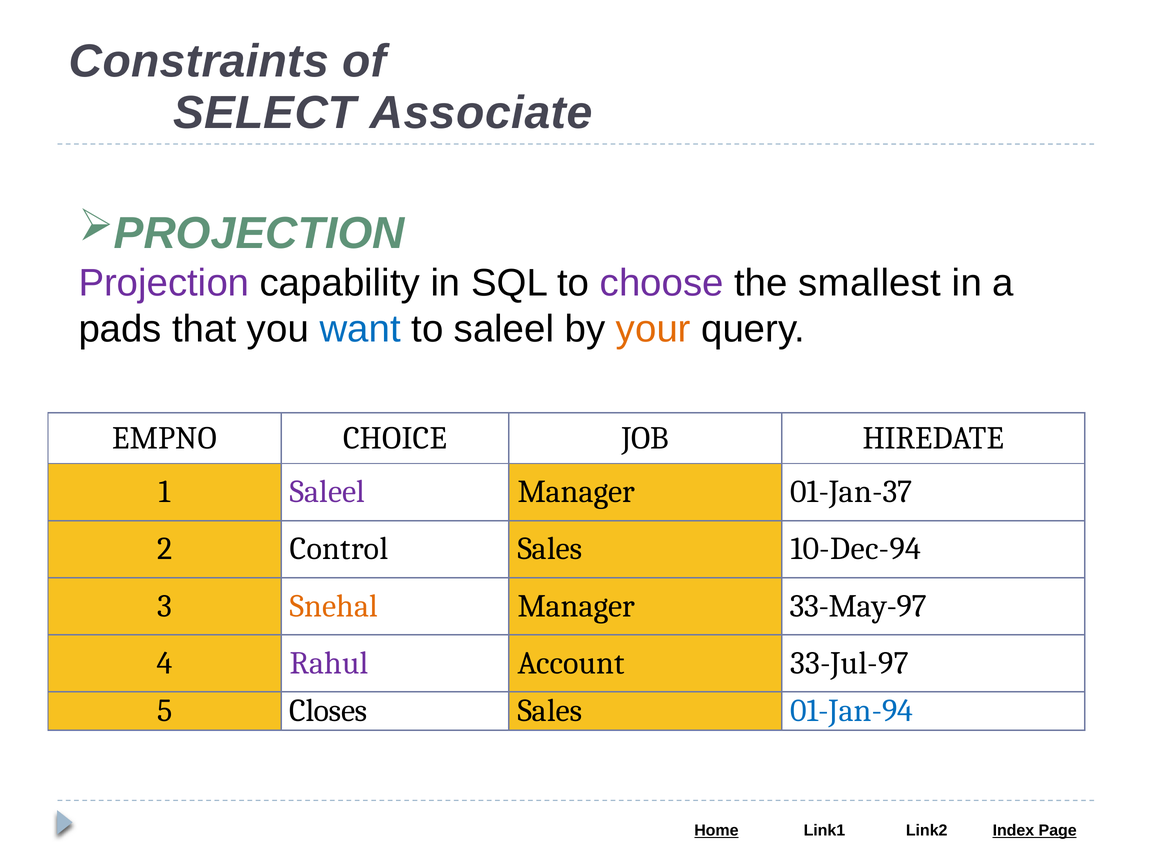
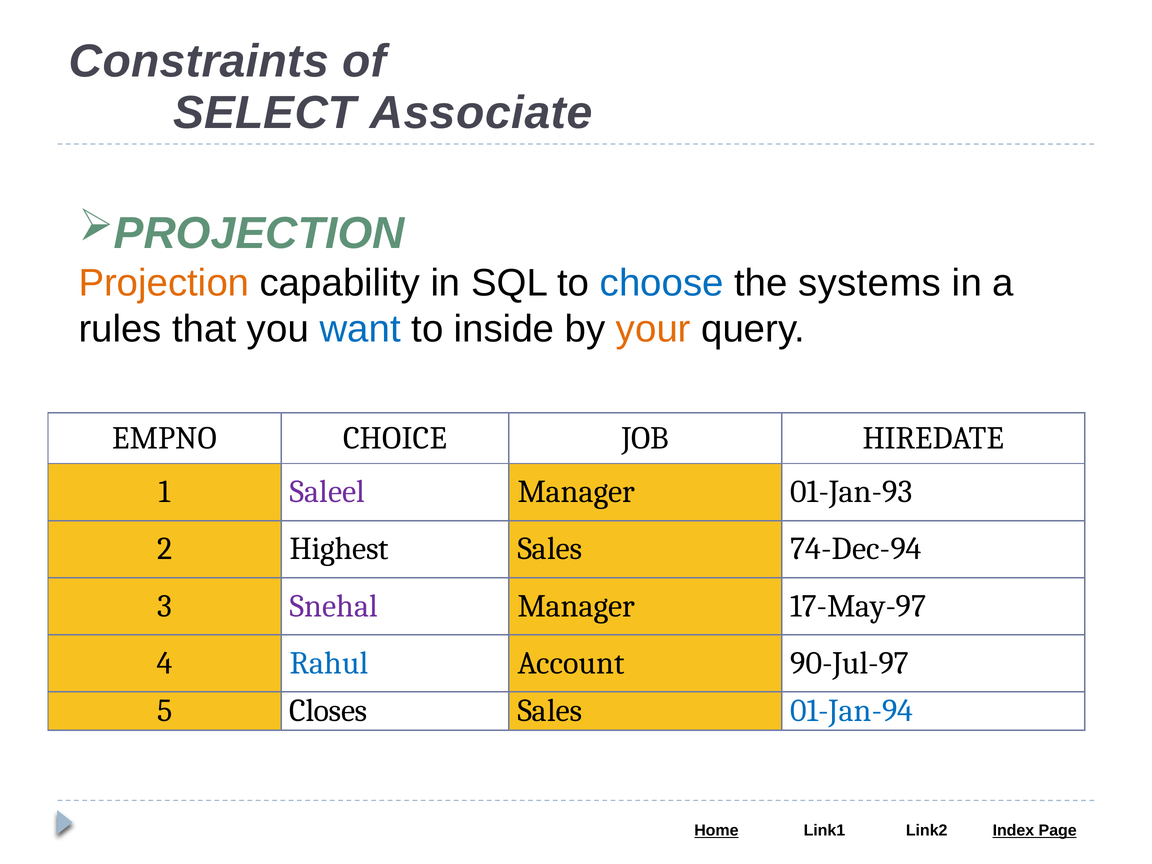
Projection colour: purple -> orange
choose colour: purple -> blue
smallest: smallest -> systems
pads: pads -> rules
to saleel: saleel -> inside
01-Jan-37: 01-Jan-37 -> 01-Jan-93
Control: Control -> Highest
10-Dec-94: 10-Dec-94 -> 74-Dec-94
Snehal colour: orange -> purple
33-May-97: 33-May-97 -> 17-May-97
Rahul colour: purple -> blue
33-Jul-97: 33-Jul-97 -> 90-Jul-97
